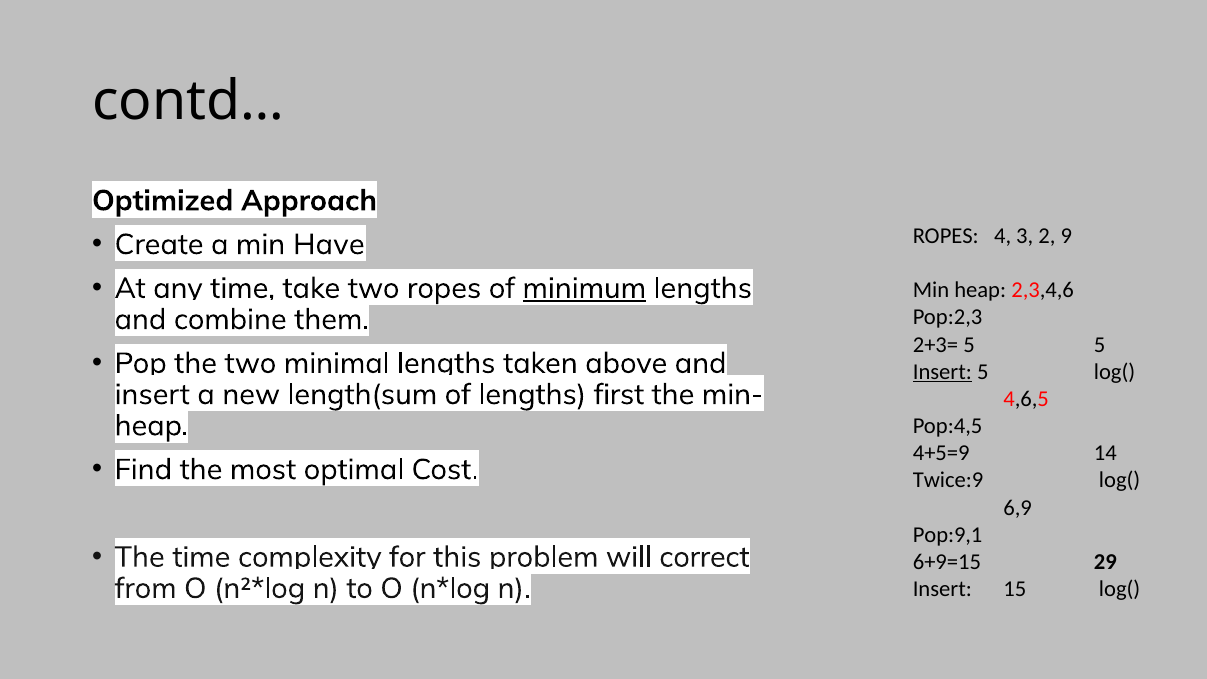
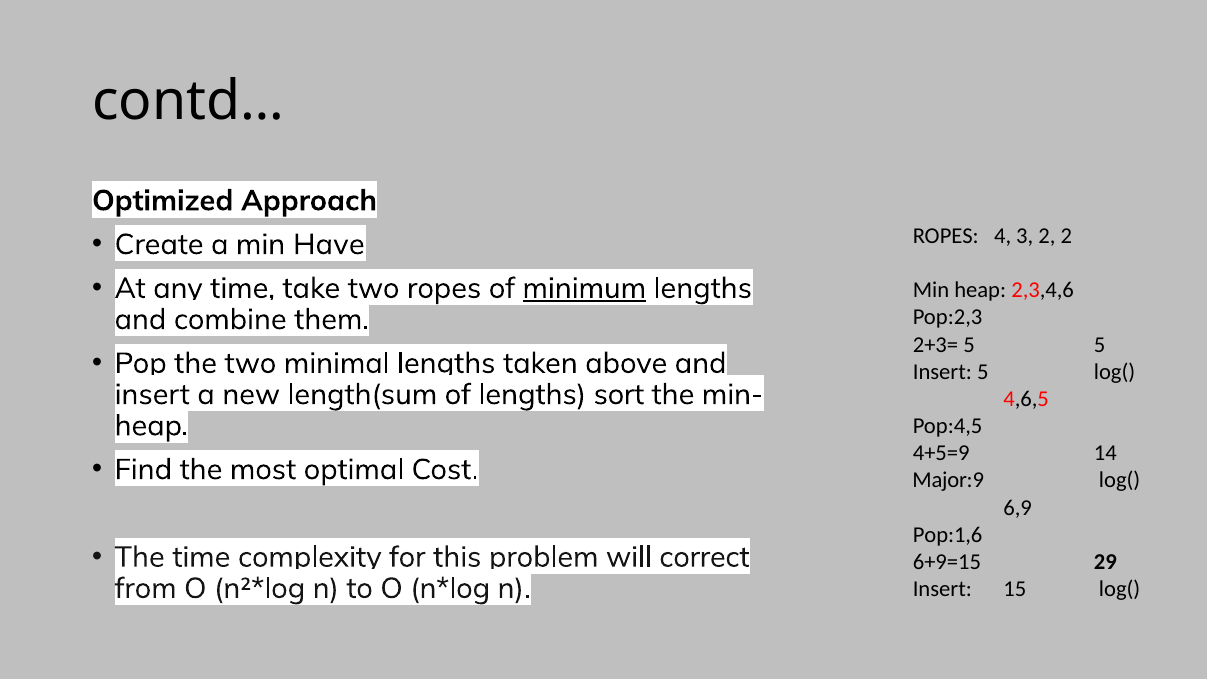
2 9: 9 -> 2
Insert at (942, 372) underline: present -> none
first: first -> sort
Twice:9: Twice:9 -> Major:9
Pop:9,1: Pop:9,1 -> Pop:1,6
